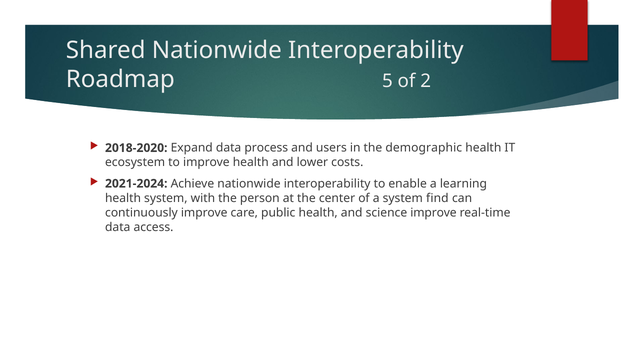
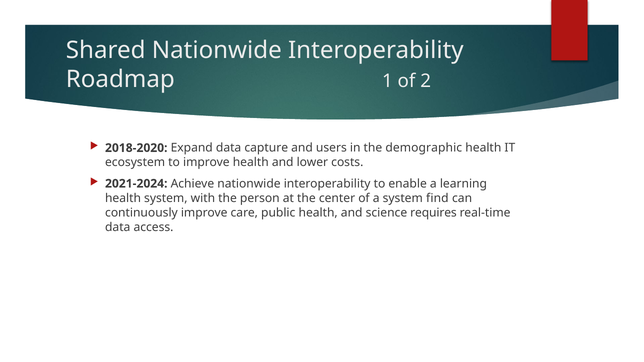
5: 5 -> 1
process: process -> capture
science improve: improve -> requires
